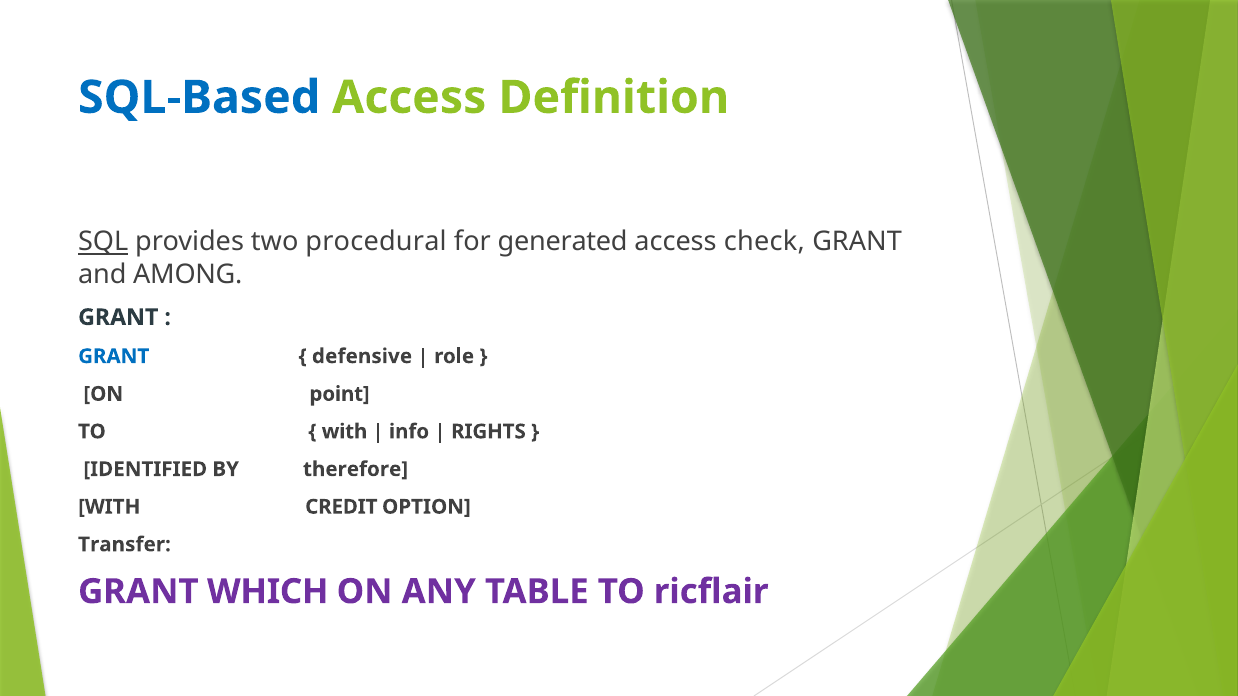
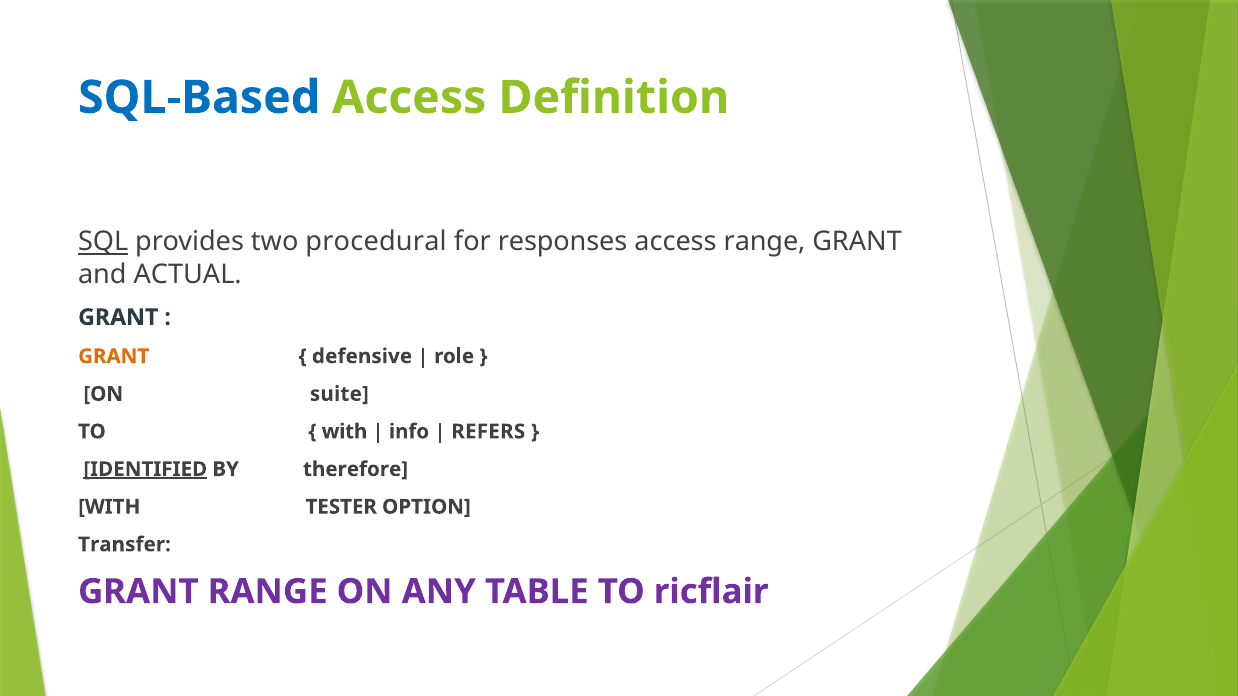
generated: generated -> responses
access check: check -> range
AMONG: AMONG -> ACTUAL
GRANT at (114, 357) colour: blue -> orange
point: point -> suite
RIGHTS: RIGHTS -> REFERS
IDENTIFIED underline: none -> present
CREDIT: CREDIT -> TESTER
GRANT WHICH: WHICH -> RANGE
